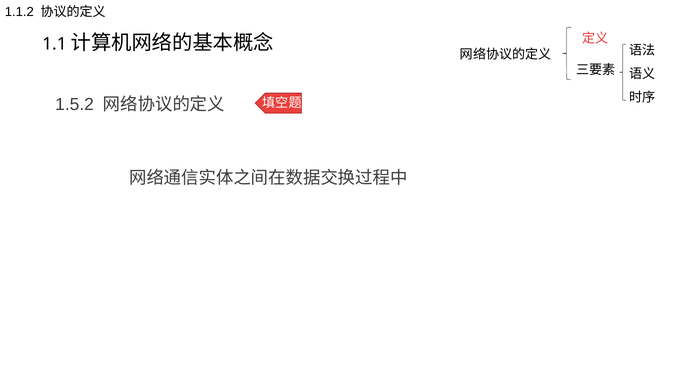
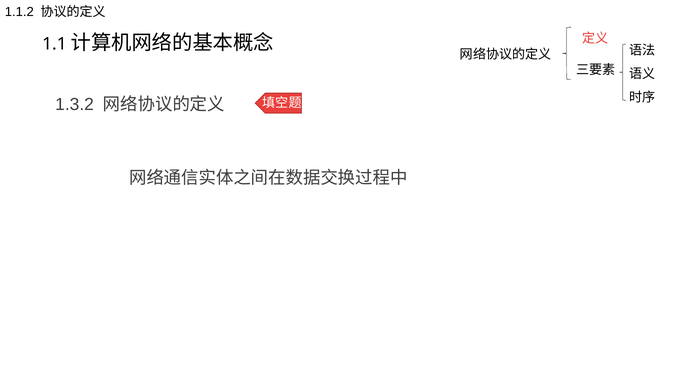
1.5.2: 1.5.2 -> 1.3.2
